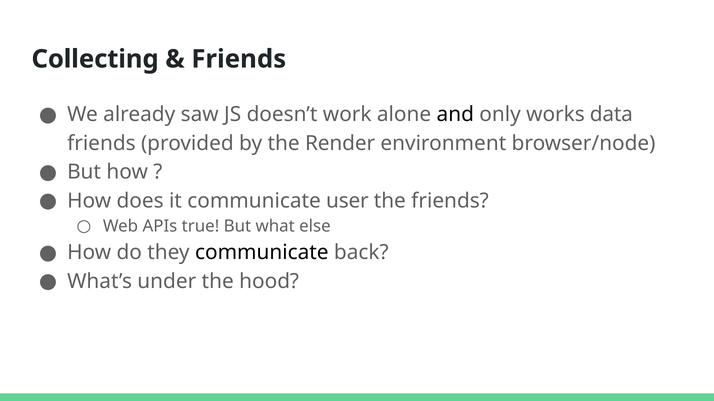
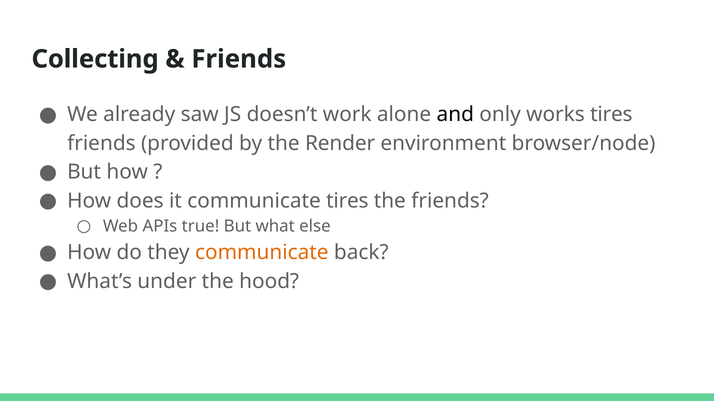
works data: data -> tires
communicate user: user -> tires
communicate at (262, 253) colour: black -> orange
